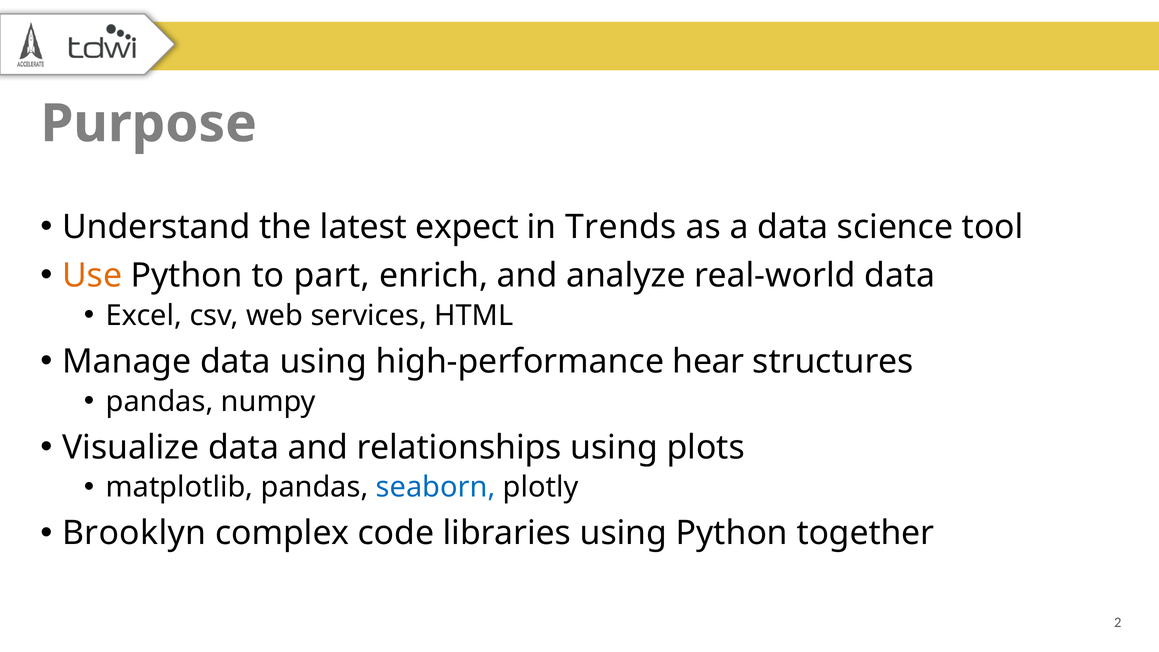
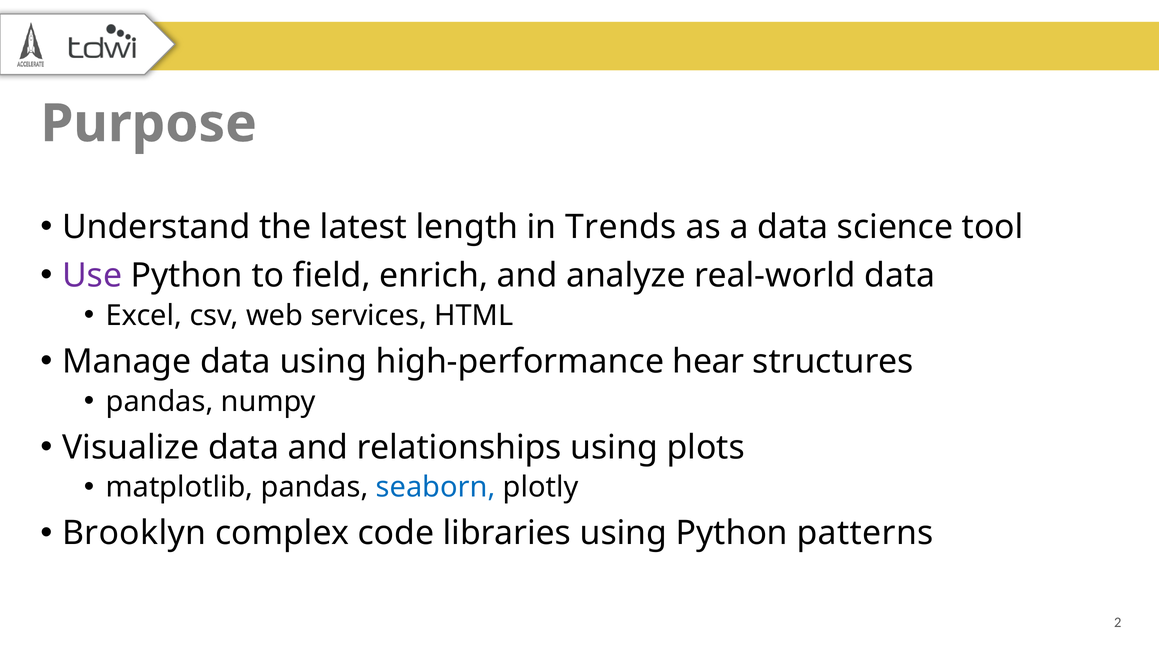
expect: expect -> length
Use colour: orange -> purple
part: part -> field
together: together -> patterns
